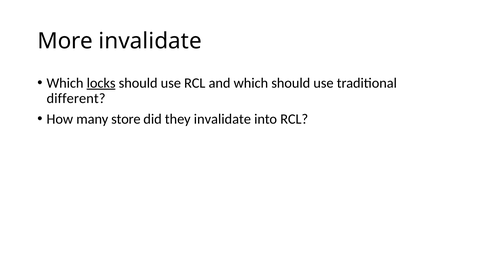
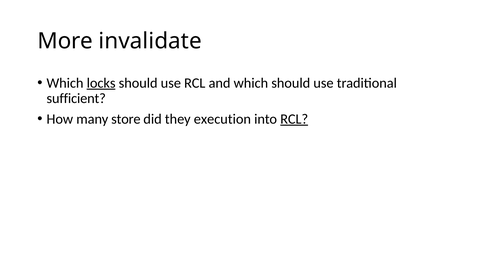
different: different -> sufficient
they invalidate: invalidate -> execution
RCL at (294, 119) underline: none -> present
